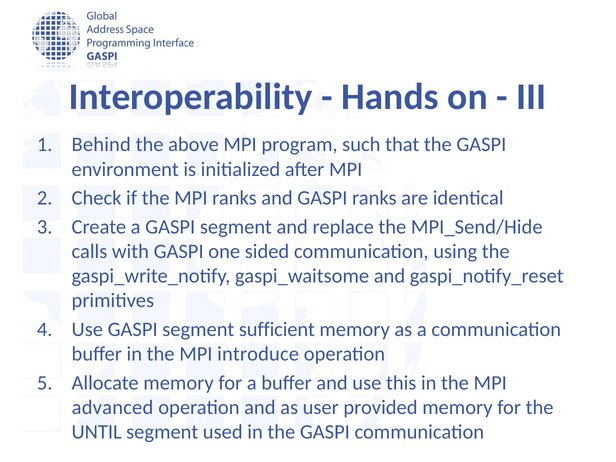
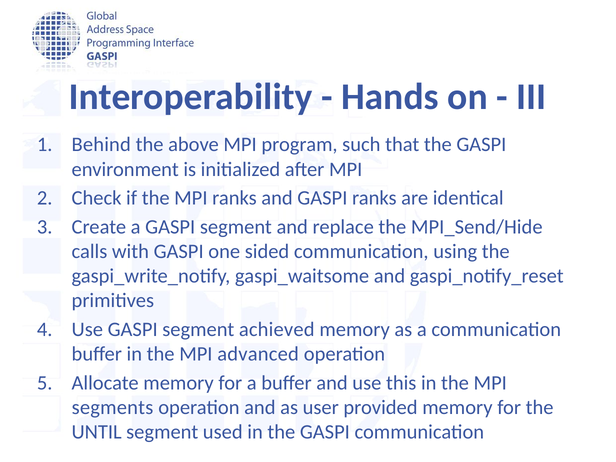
sufficient: sufficient -> achieved
introduce: introduce -> advanced
advanced: advanced -> segments
